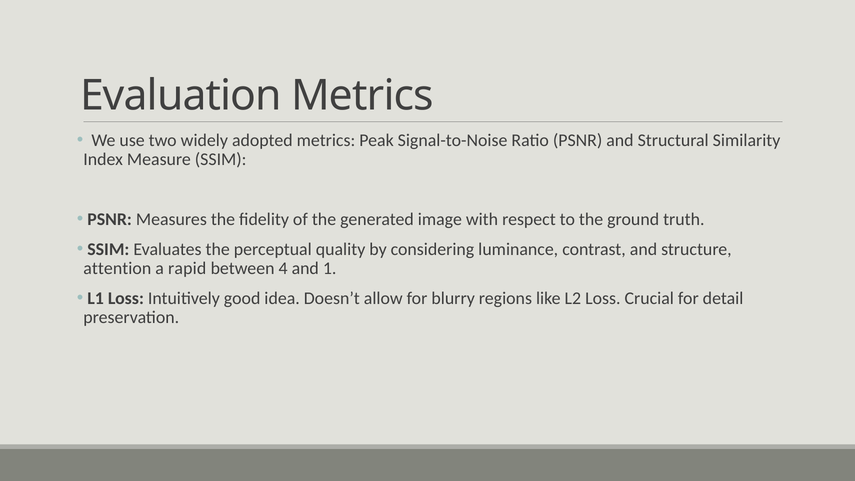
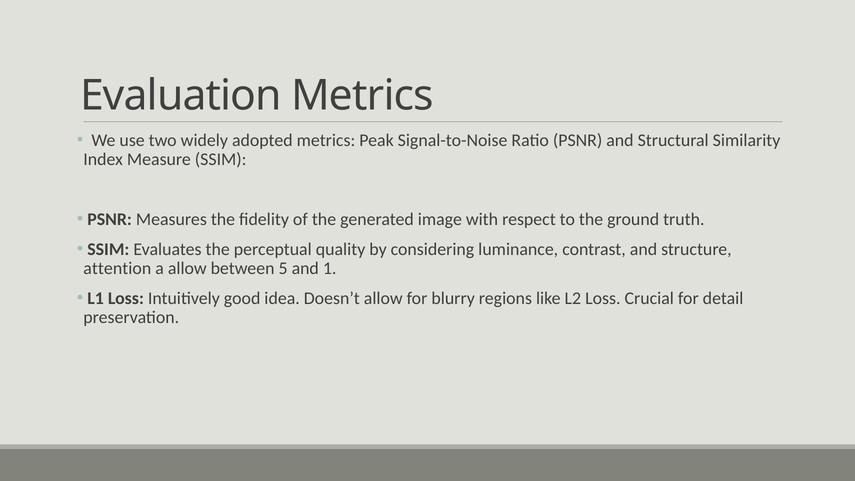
a rapid: rapid -> allow
4: 4 -> 5
